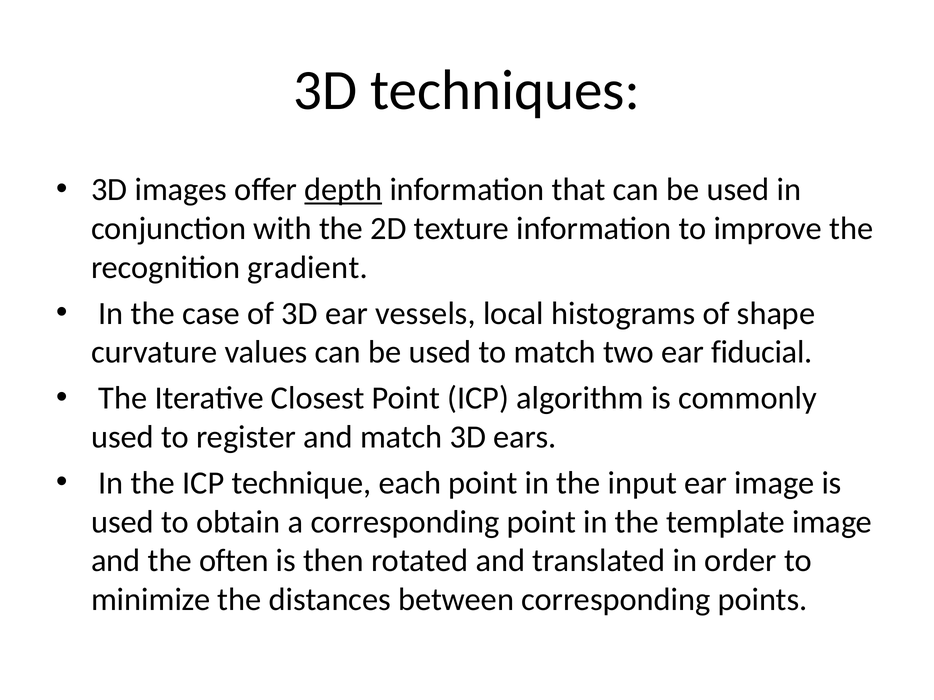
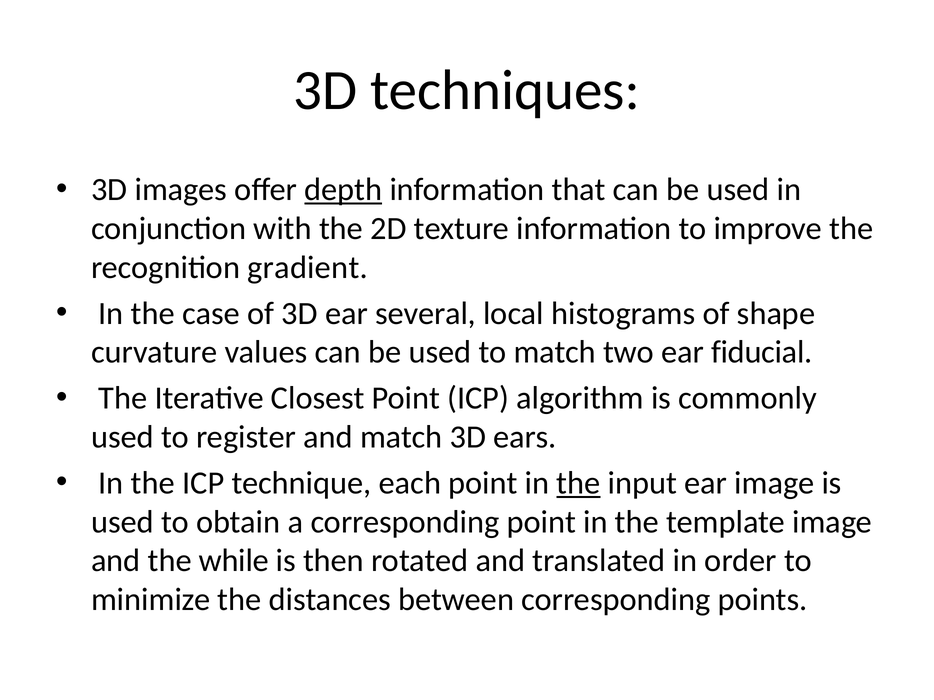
vessels: vessels -> several
the at (578, 483) underline: none -> present
often: often -> while
